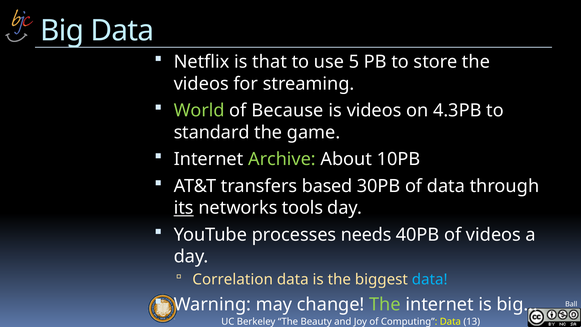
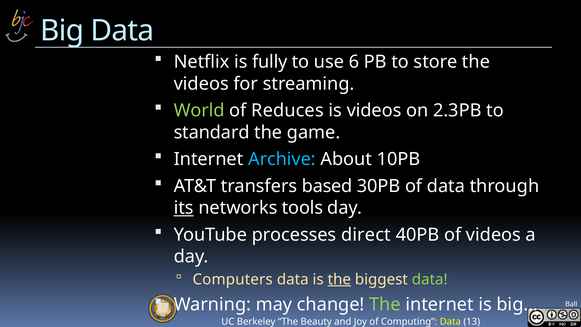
that: that -> fully
5: 5 -> 6
Because: Because -> Reduces
4.3PB: 4.3PB -> 2.3PB
Archive colour: light green -> light blue
needs: needs -> direct
Correlation: Correlation -> Computers
the at (339, 279) underline: none -> present
data at (430, 279) colour: light blue -> light green
